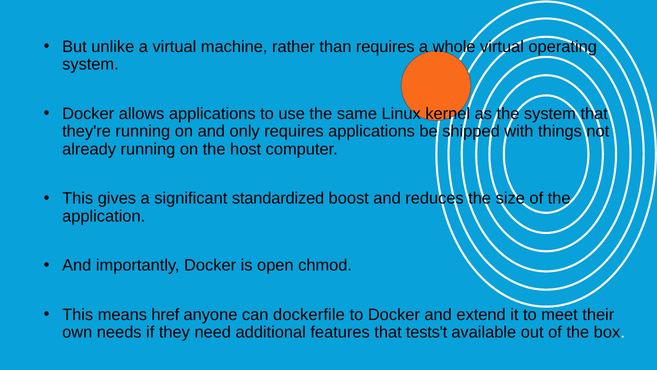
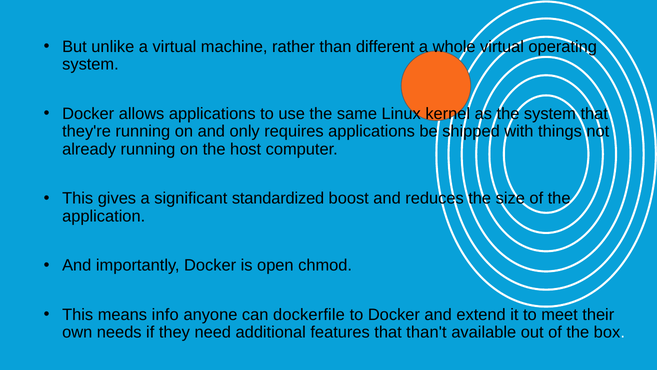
than requires: requires -> different
href: href -> info
tests't: tests't -> than't
